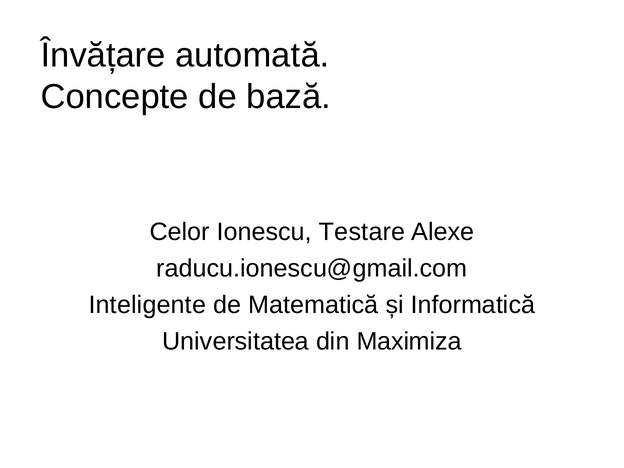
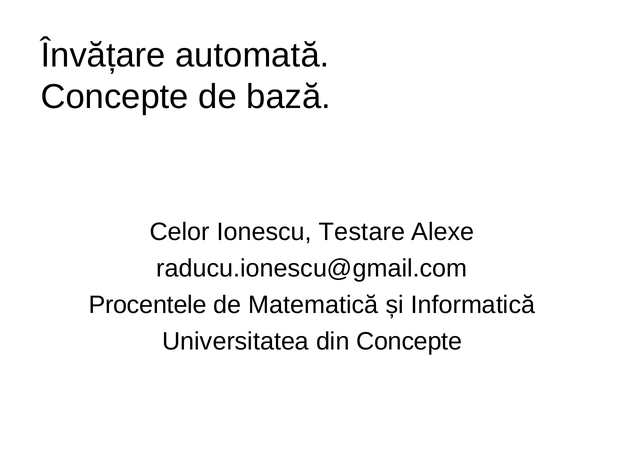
Inteligente: Inteligente -> Procentele
din Maximiza: Maximiza -> Concepte
